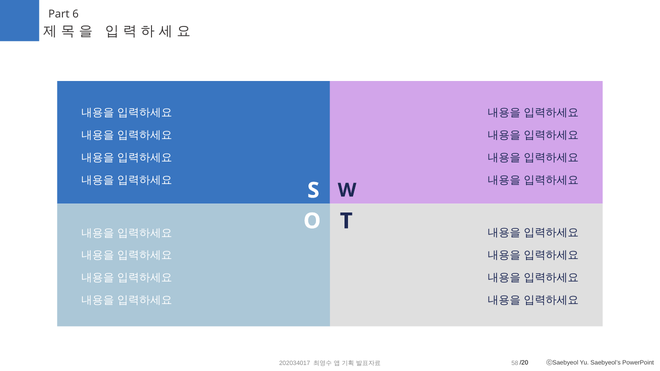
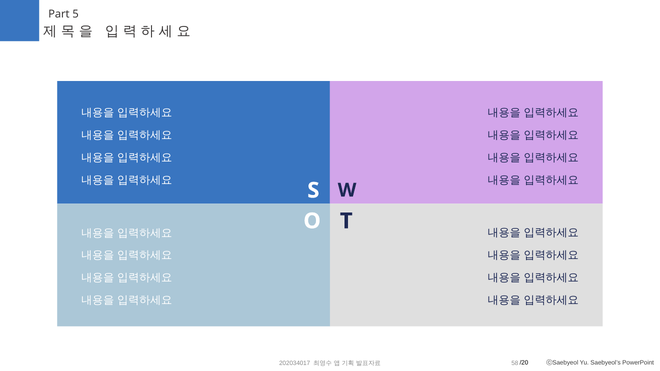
6: 6 -> 5
